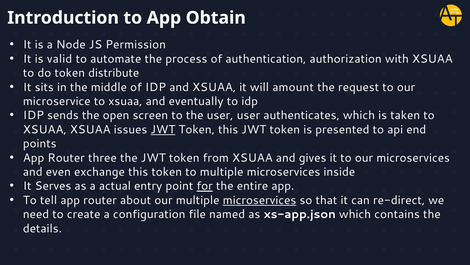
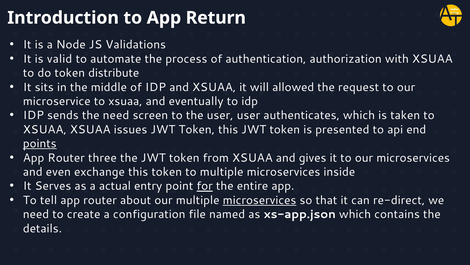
Obtain: Obtain -> Return
Permission: Permission -> Validations
amount: amount -> allowed
the open: open -> need
JWT at (163, 129) underline: present -> none
points underline: none -> present
